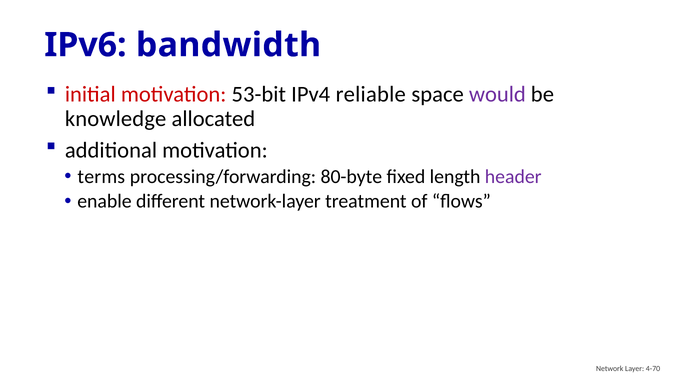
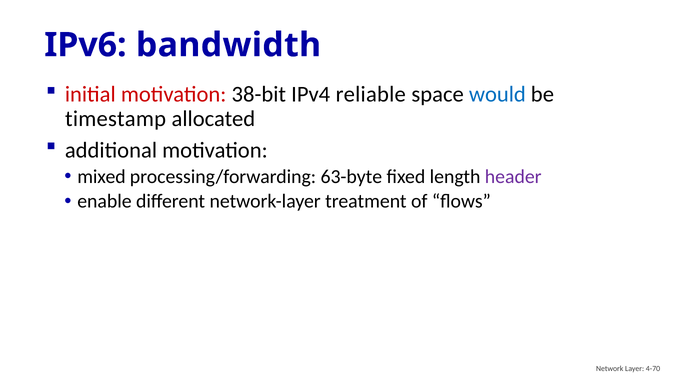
53-bit: 53-bit -> 38-bit
would colour: purple -> blue
knowledge: knowledge -> timestamp
terms: terms -> mixed
80-byte: 80-byte -> 63-byte
